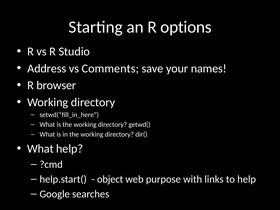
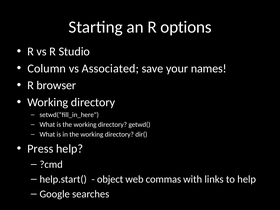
Address: Address -> Column
Comments: Comments -> Associated
What at (40, 149): What -> Press
purpose: purpose -> commas
